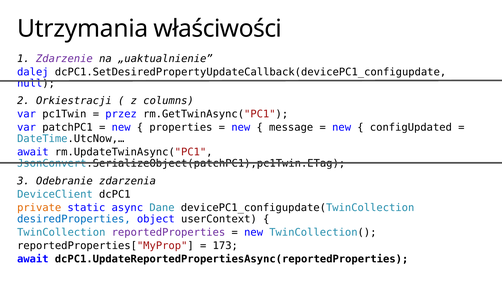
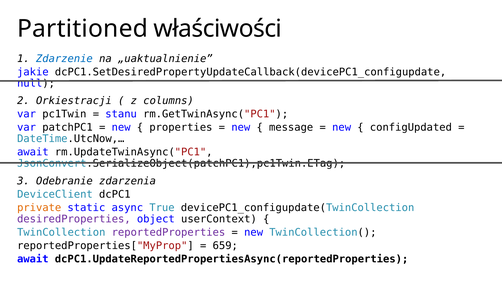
Utrzymania: Utrzymania -> Partitioned
Zdarzenie colour: purple -> blue
dalej: dalej -> jakie
przez: przez -> stanu
Dane: Dane -> True
desiredProperties colour: blue -> purple
173: 173 -> 659
